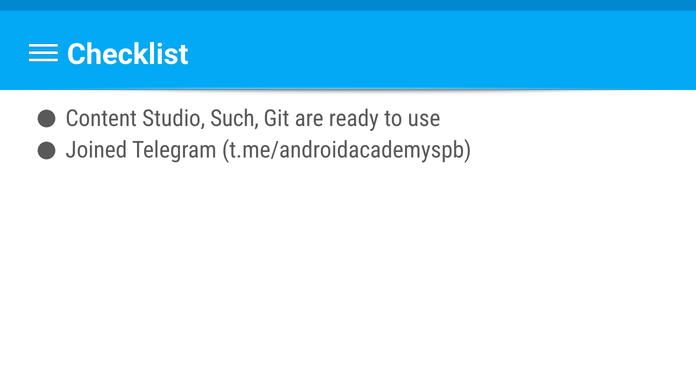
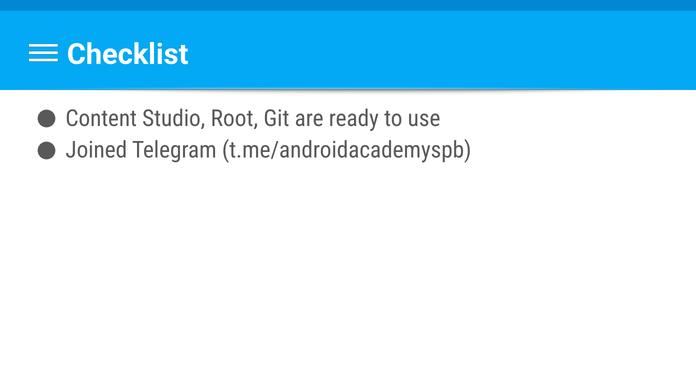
Such: Such -> Root
